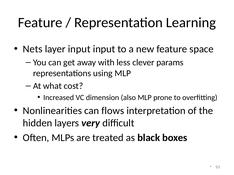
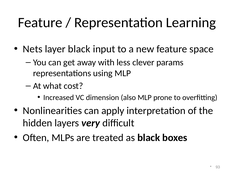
layer input: input -> black
flows: flows -> apply
